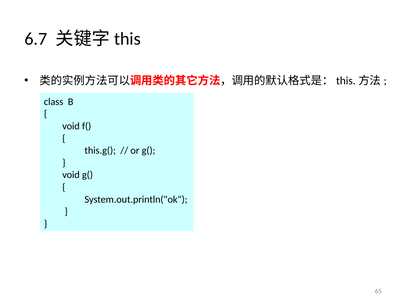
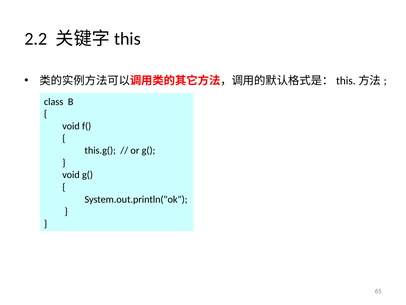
6.7: 6.7 -> 2.2
